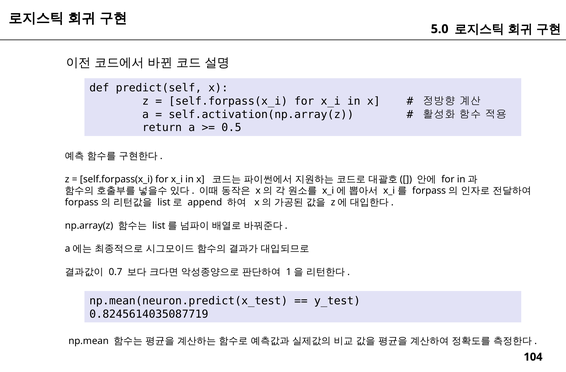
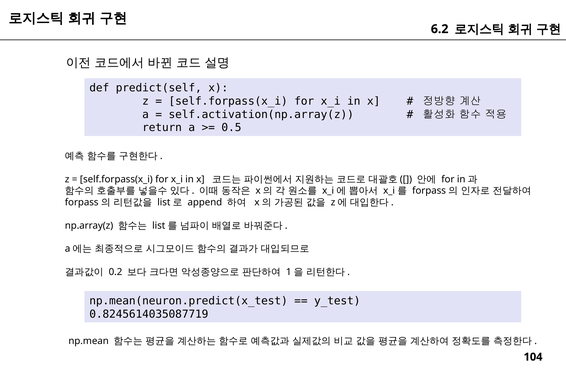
5.0: 5.0 -> 6.2
0.7: 0.7 -> 0.2
